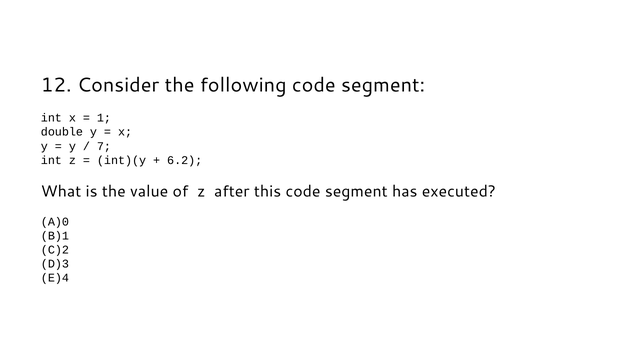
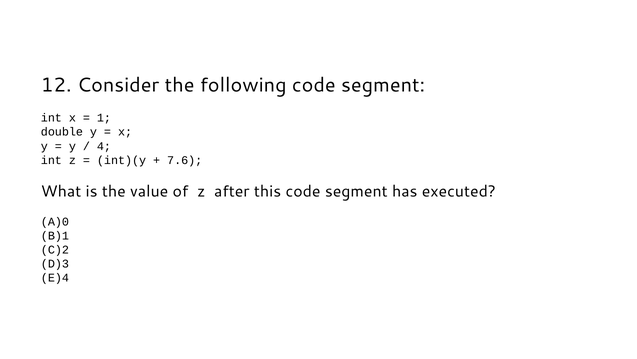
7: 7 -> 4
6.2: 6.2 -> 7.6
